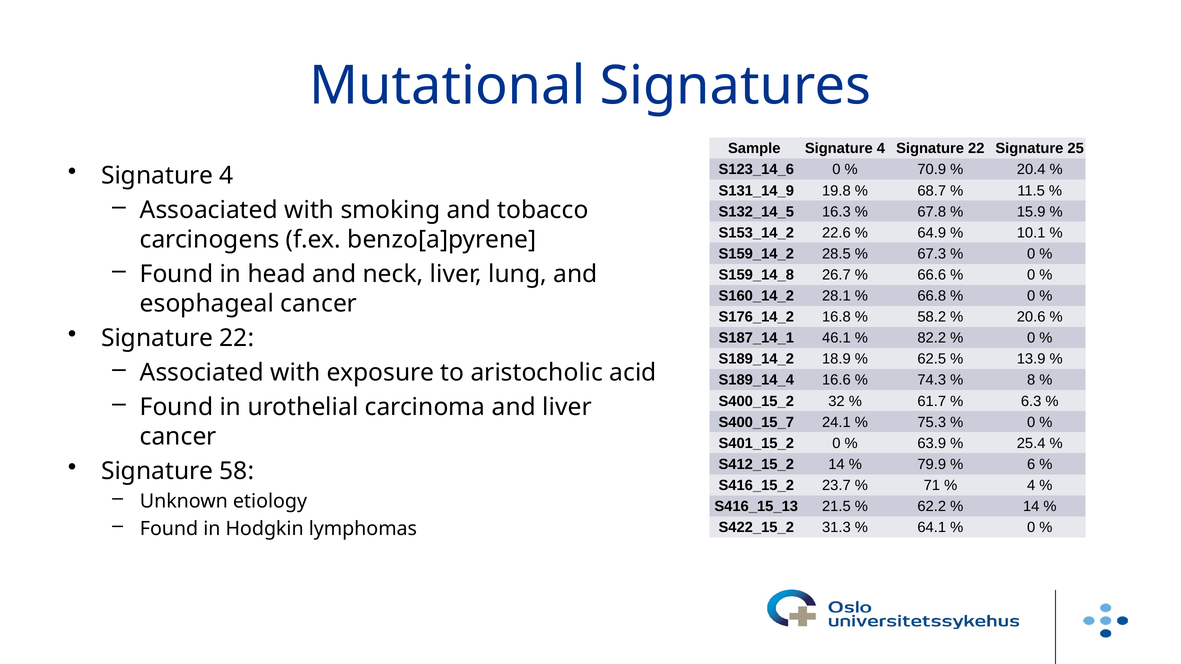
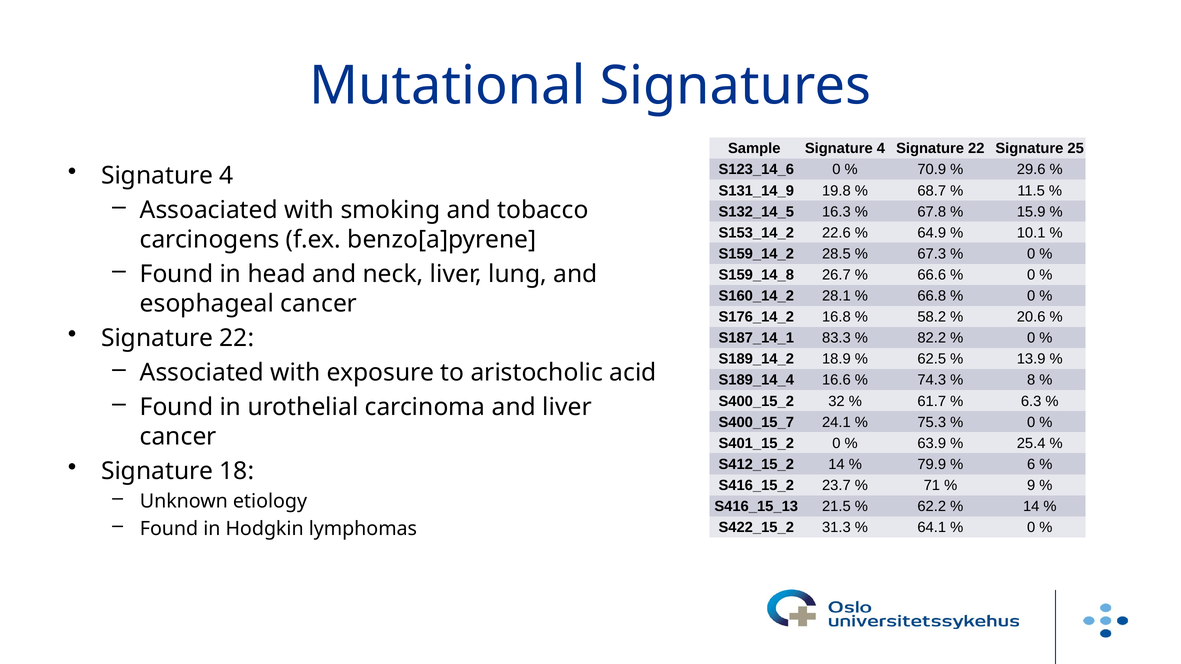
20.4: 20.4 -> 29.6
46.1: 46.1 -> 83.3
58: 58 -> 18
4 at (1031, 486): 4 -> 9
